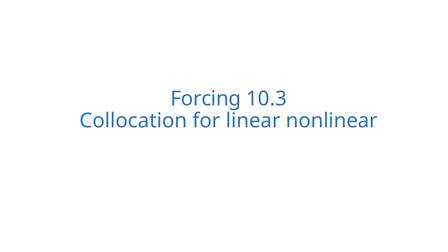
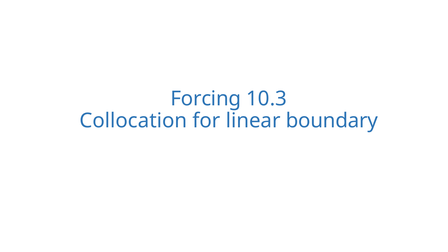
nonlinear: nonlinear -> boundary
